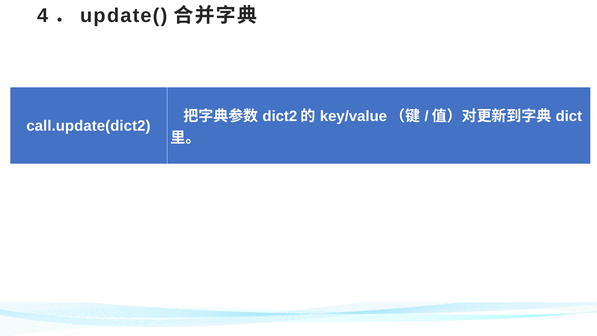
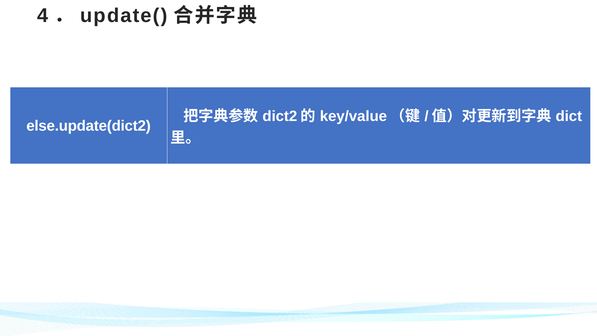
call.update(dict2: call.update(dict2 -> else.update(dict2
